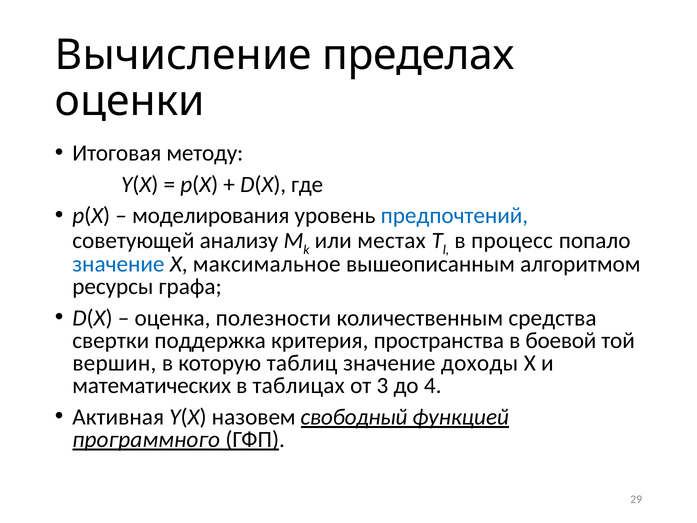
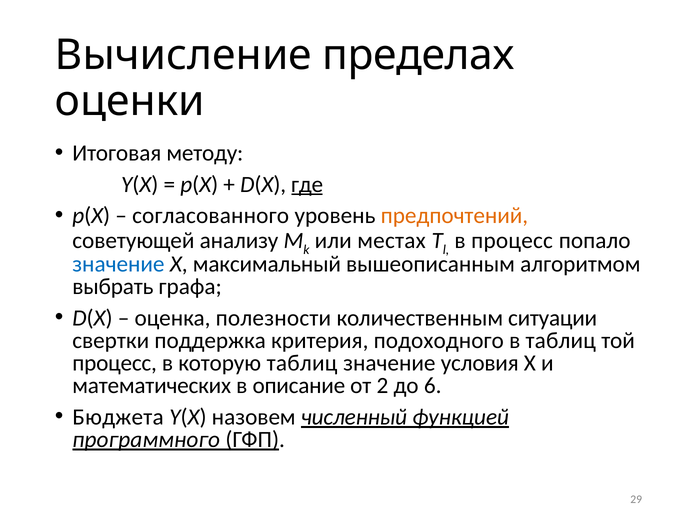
где underline: none -> present
моделирования: моделирования -> согласованного
предпочтений colour: blue -> orange
максимальное: максимальное -> максимальный
ресурсы: ресурсы -> выбрать
средства: средства -> ситуации
пространства: пространства -> подоходного
в боевой: боевой -> таблиц
вершин at (114, 363): вершин -> процесс
доходы: доходы -> условия
таблицах: таблицах -> описание
3: 3 -> 2
4: 4 -> 6
Активная: Активная -> Бюджета
свободный: свободный -> численный
